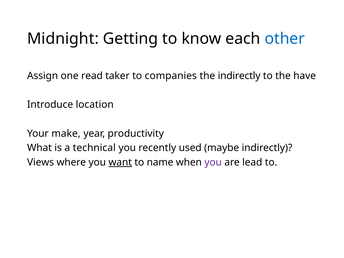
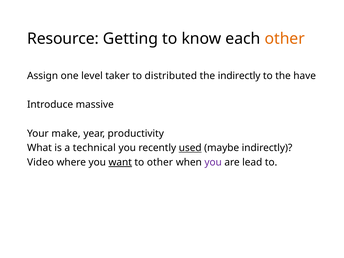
Midnight: Midnight -> Resource
other at (285, 39) colour: blue -> orange
read: read -> level
companies: companies -> distributed
location: location -> massive
used underline: none -> present
Views: Views -> Video
to name: name -> other
